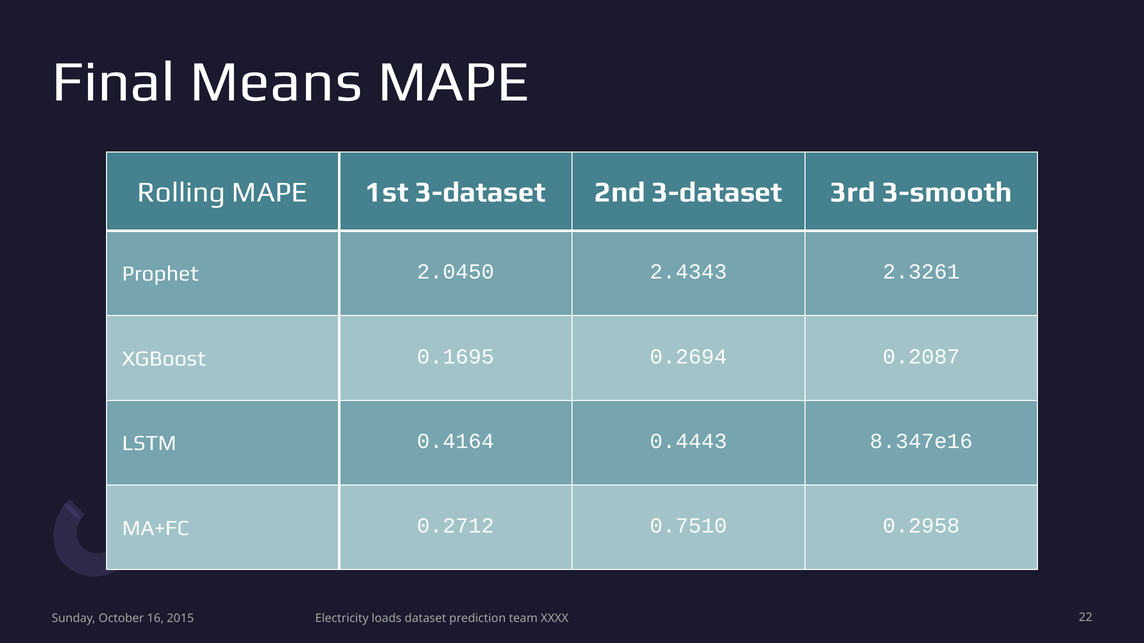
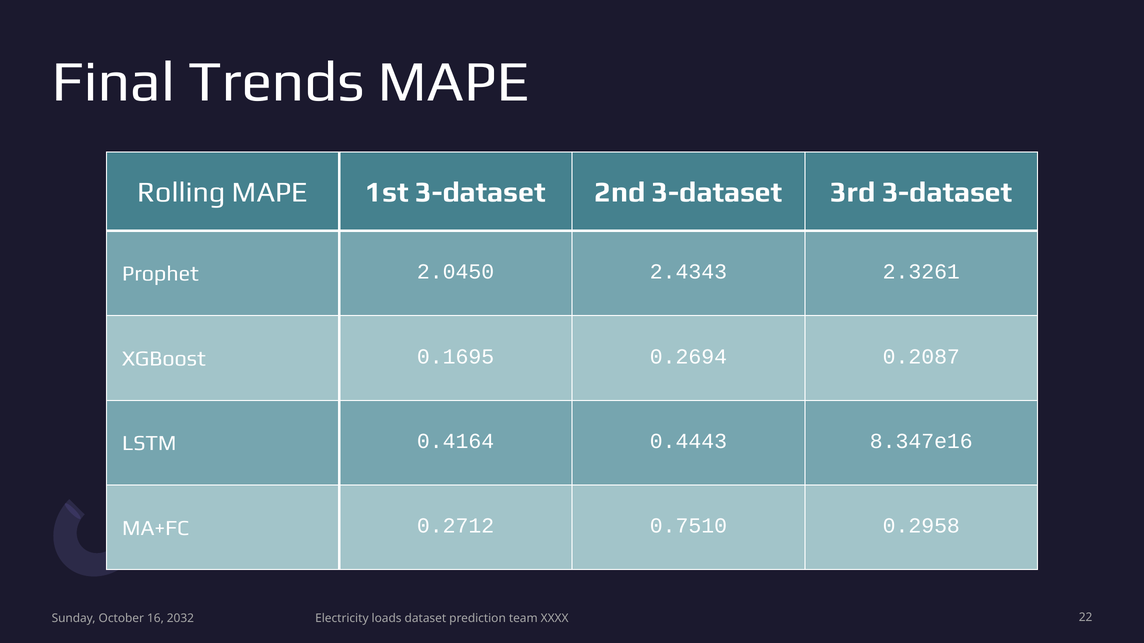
Means: Means -> Trends
3rd 3-smooth: 3-smooth -> 3-dataset
2015: 2015 -> 2032
